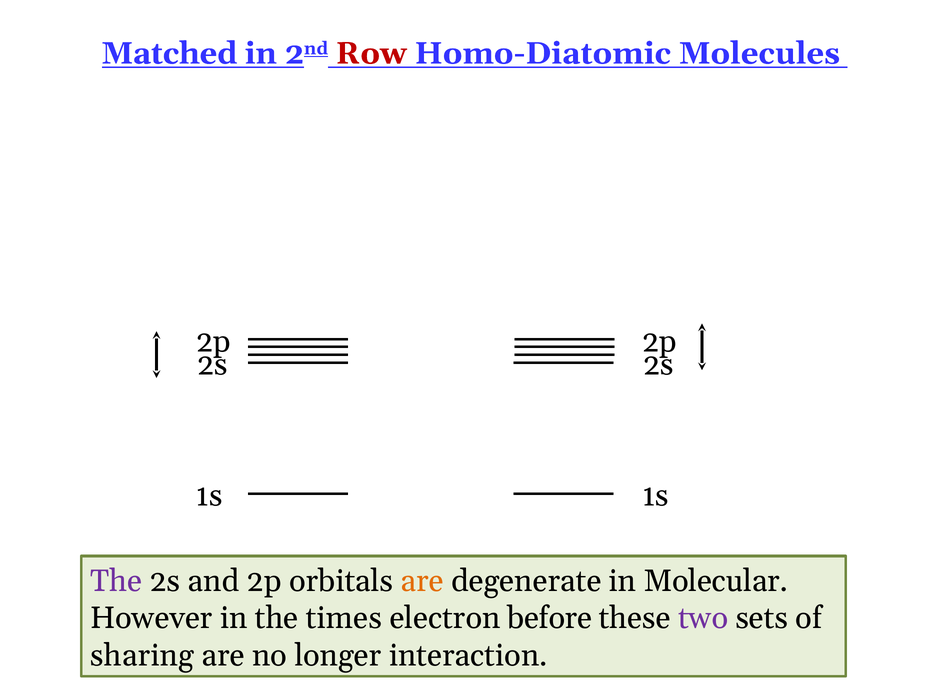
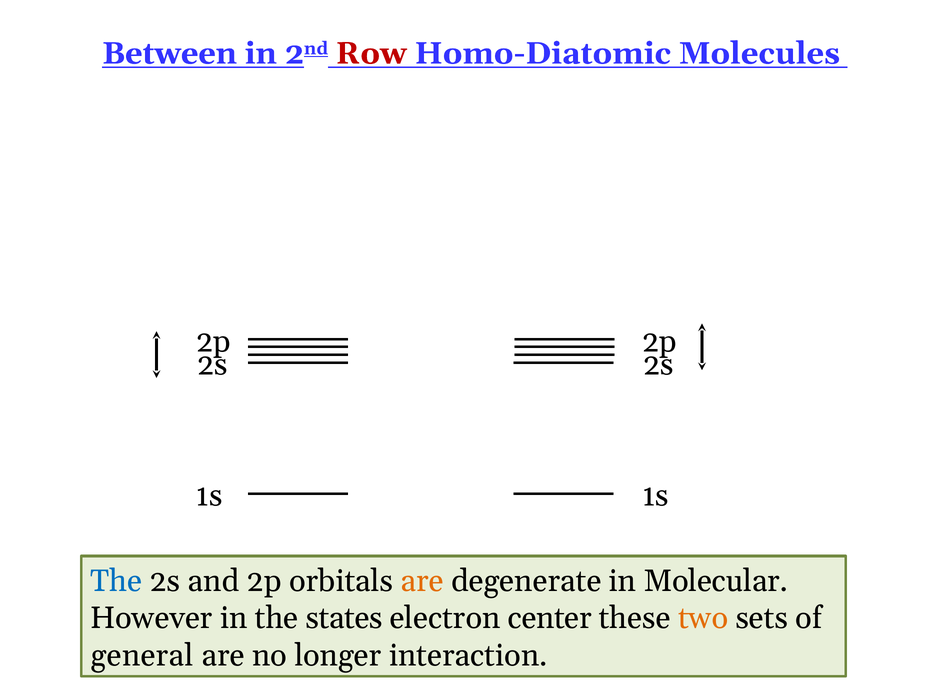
Matched: Matched -> Between
The at (116, 581) colour: purple -> blue
times: times -> states
before: before -> center
two colour: purple -> orange
sharing: sharing -> general
